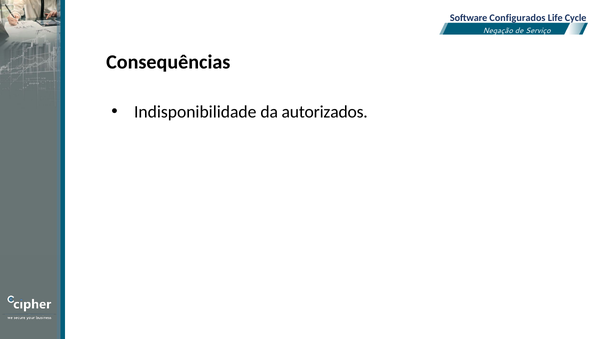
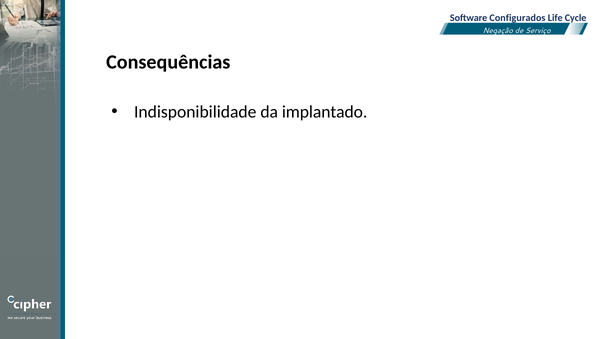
autorizados: autorizados -> implantado
